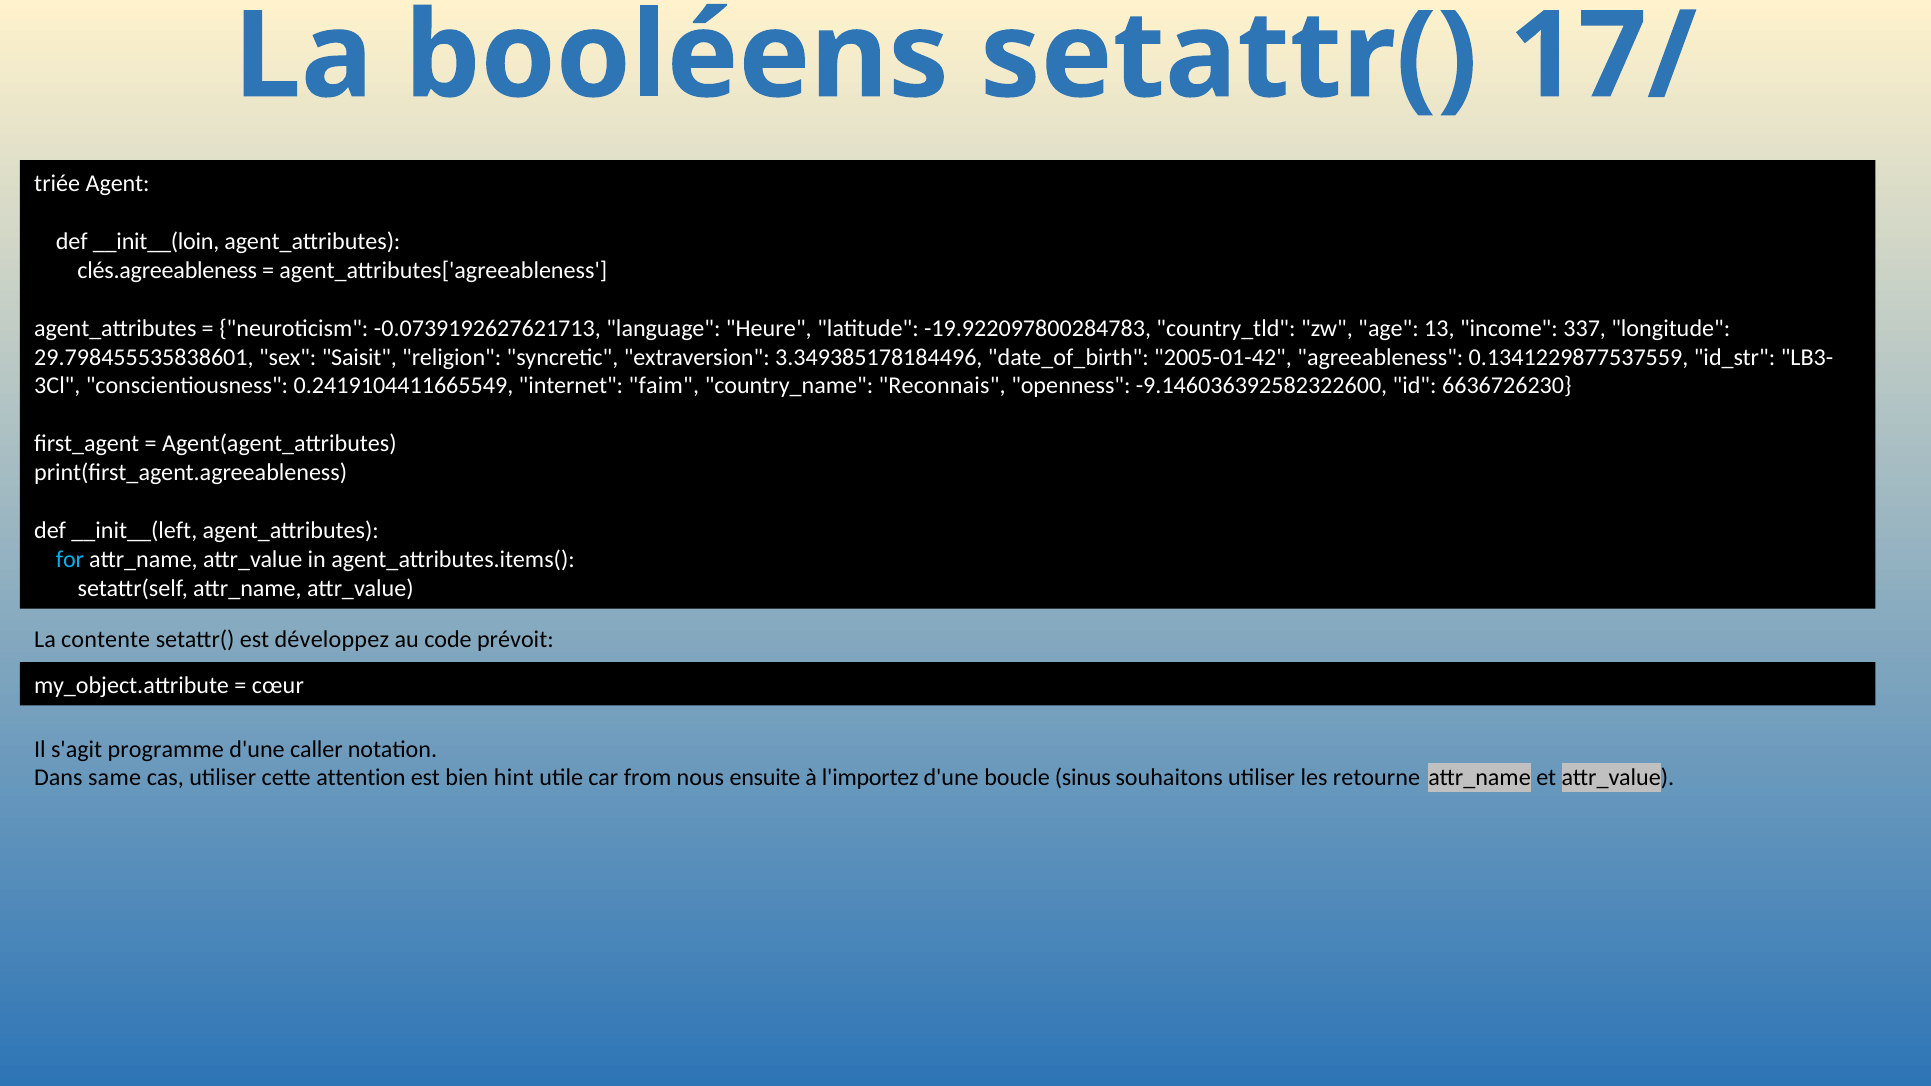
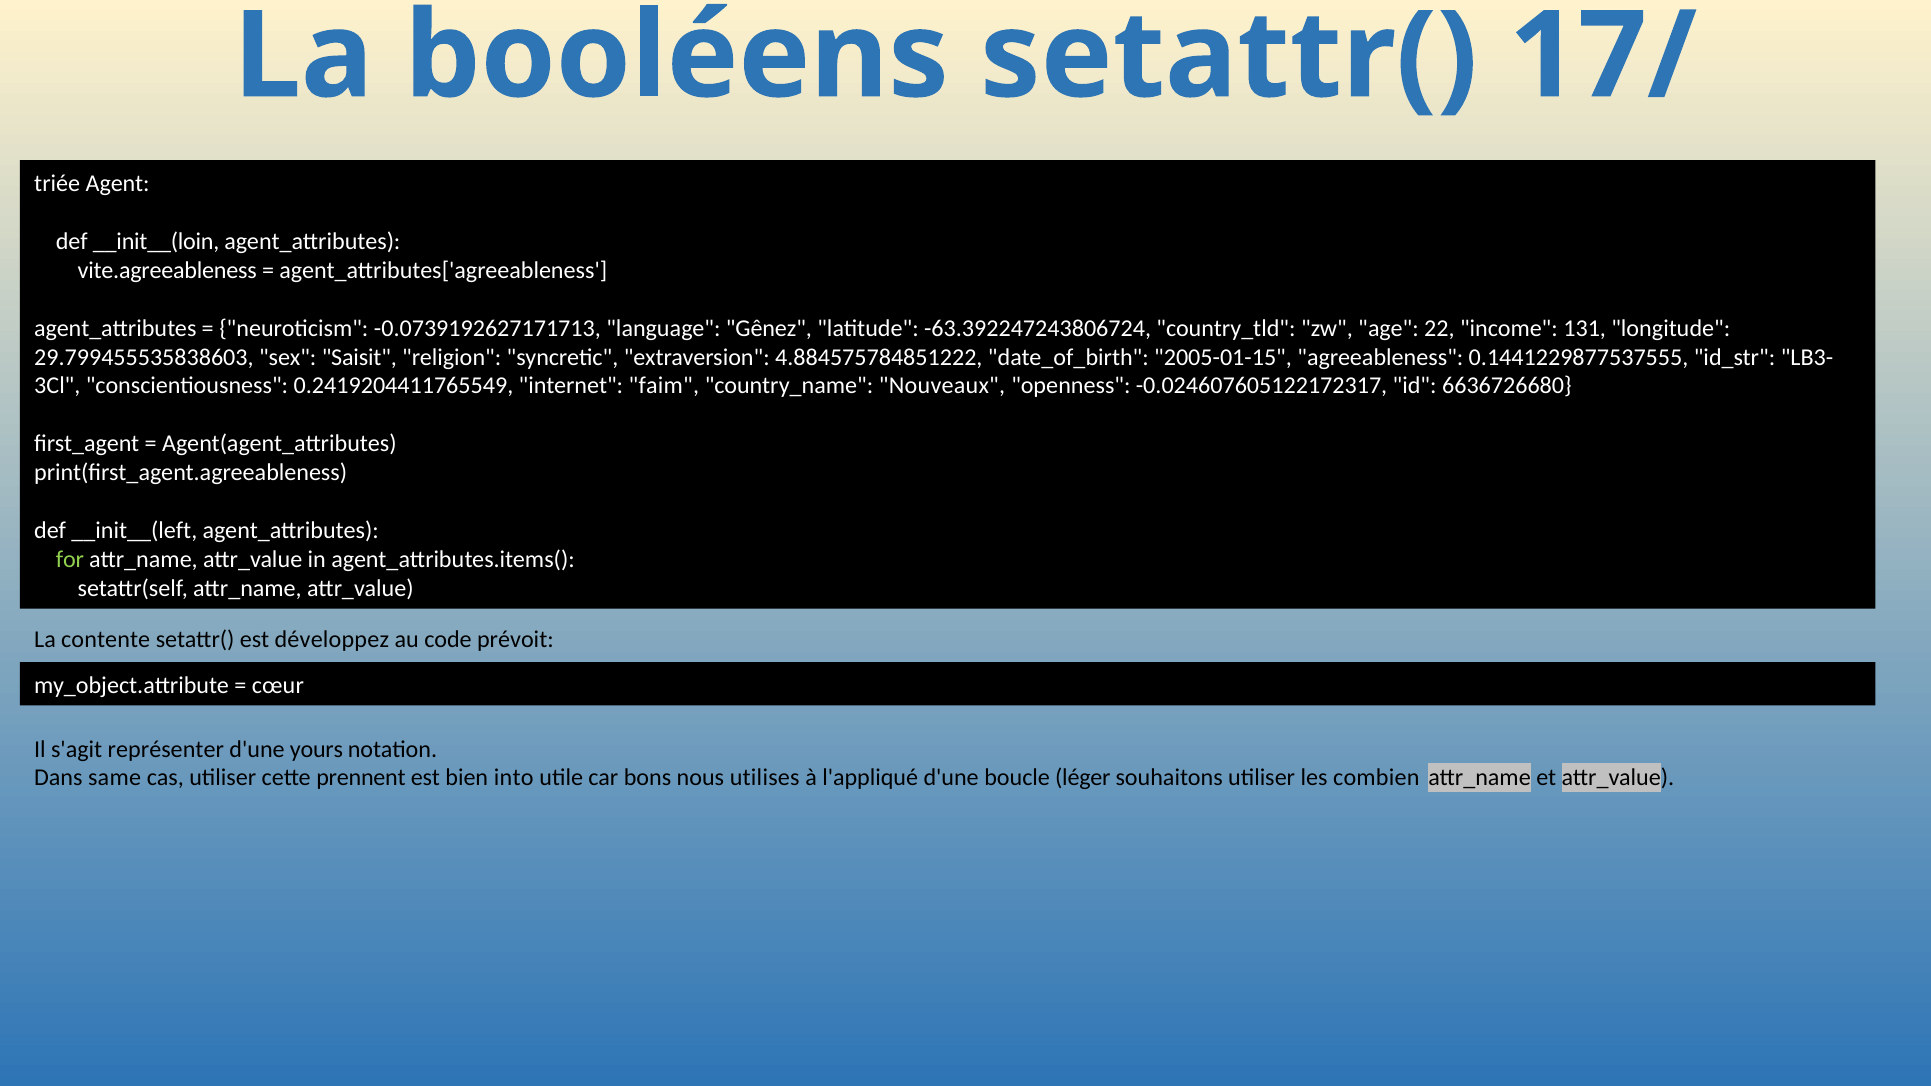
clés.agreeableness: clés.agreeableness -> vite.agreeableness
-0.0739192627621713: -0.0739192627621713 -> -0.0739192627171713
Heure: Heure -> Gênez
-19.922097800284783: -19.922097800284783 -> -63.392247243806724
13: 13 -> 22
337: 337 -> 131
29.798455535838601: 29.798455535838601 -> 29.799455535838603
3.349385178184496: 3.349385178184496 -> 4.884575784851222
2005-01-42: 2005-01-42 -> 2005-01-15
0.1341229877537559: 0.1341229877537559 -> 0.1441229877537555
0.2419104411665549: 0.2419104411665549 -> 0.2419204411765549
Reconnais: Reconnais -> Nouveaux
-9.146036392582322600: -9.146036392582322600 -> -0.024607605122172317
6636726230: 6636726230 -> 6636726680
for colour: light blue -> light green
programme: programme -> représenter
caller: caller -> yours
attention: attention -> prennent
hint: hint -> into
from: from -> bons
ensuite: ensuite -> utilises
l'importez: l'importez -> l'appliqué
sinus: sinus -> léger
retourne: retourne -> combien
